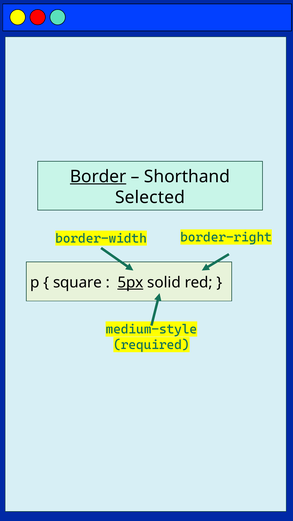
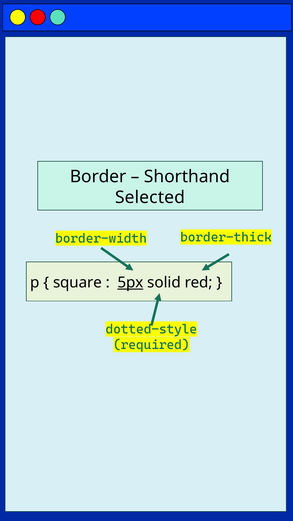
Border underline: present -> none
border-right: border-right -> border-thick
medium-style: medium-style -> dotted-style
